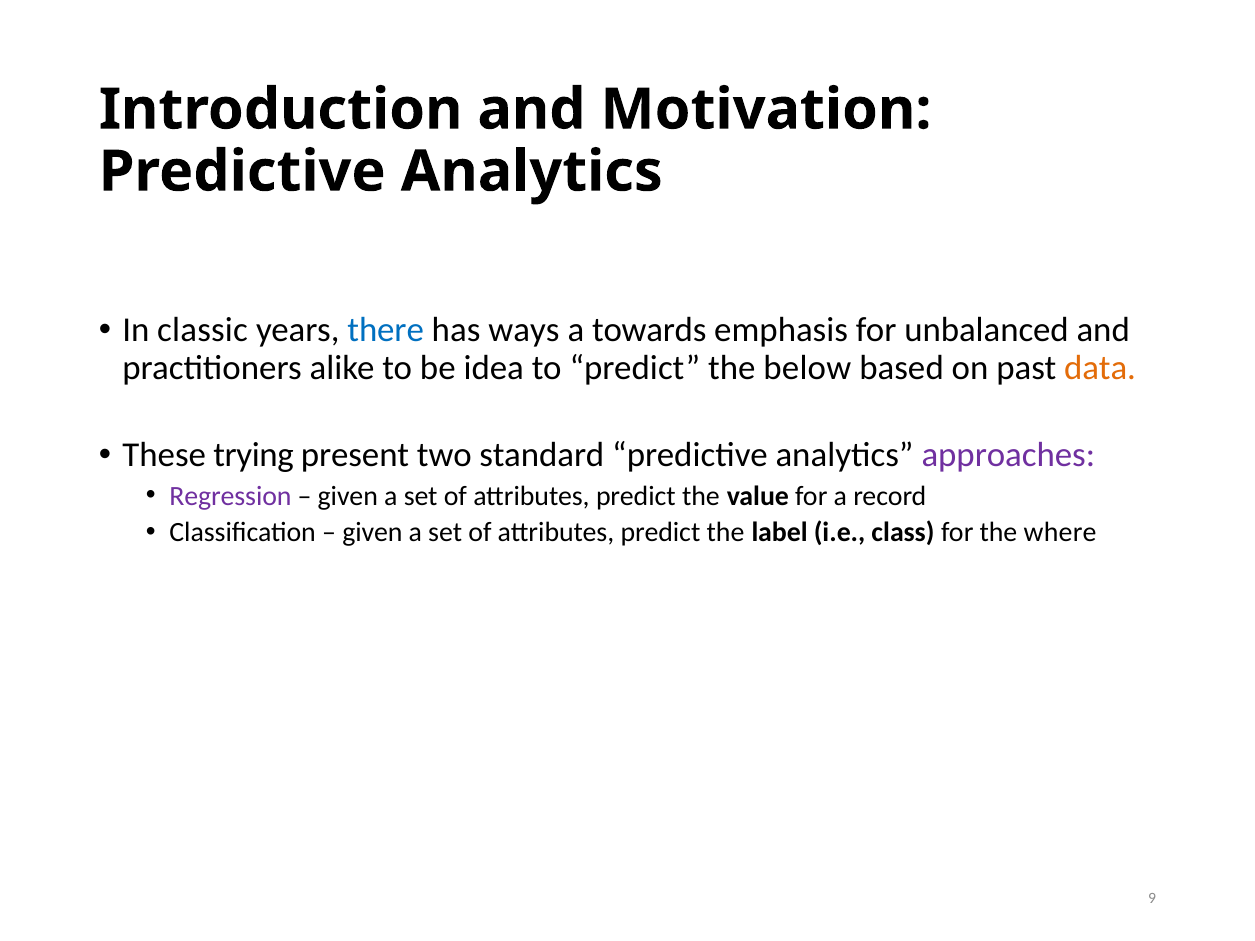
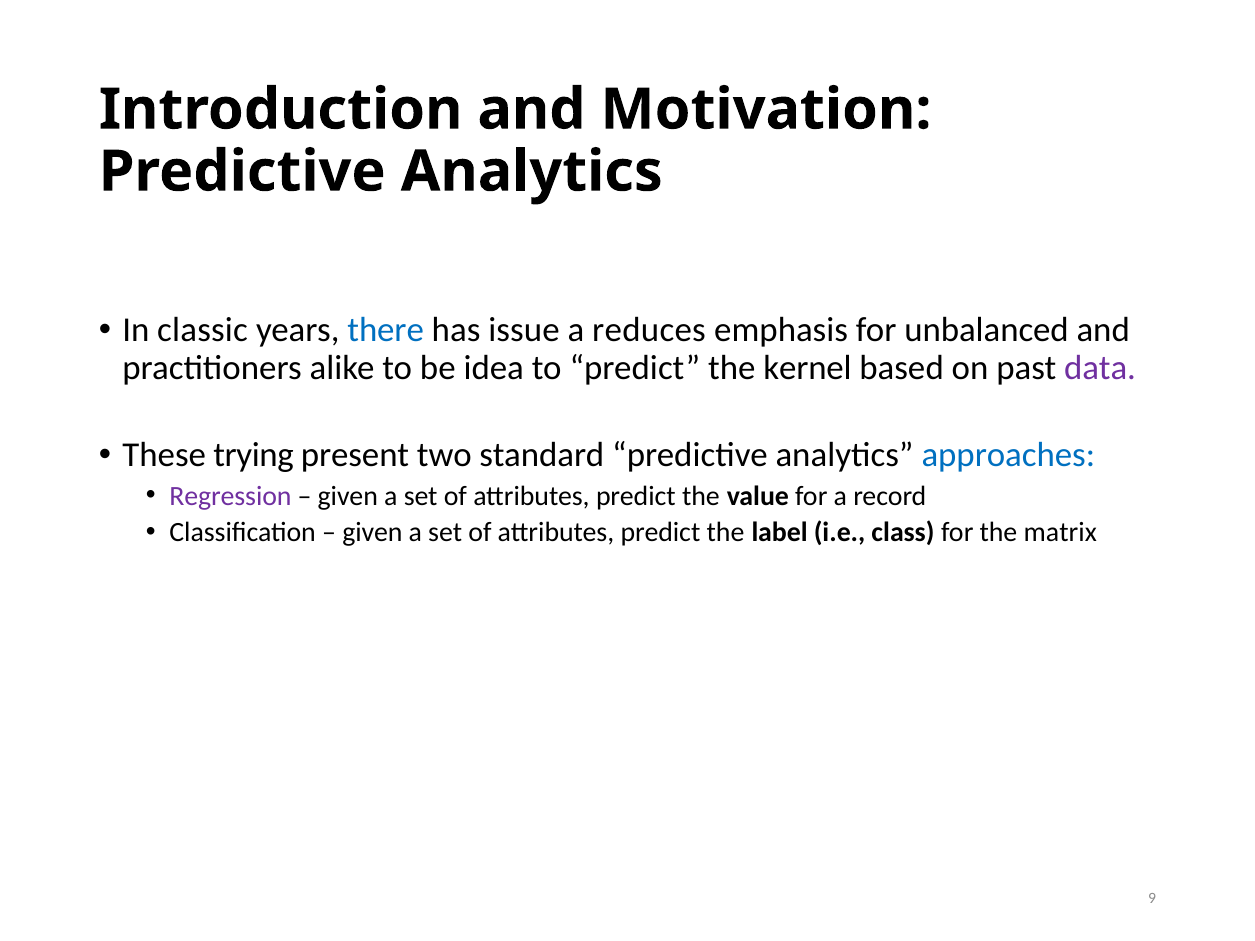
ways: ways -> issue
towards: towards -> reduces
below: below -> kernel
data colour: orange -> purple
approaches colour: purple -> blue
where: where -> matrix
